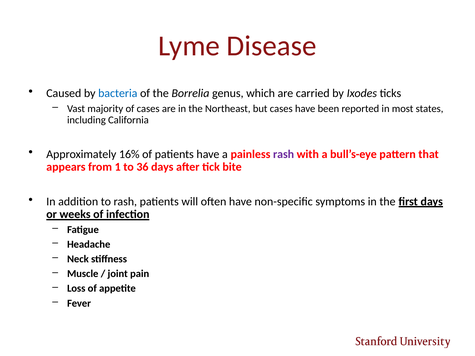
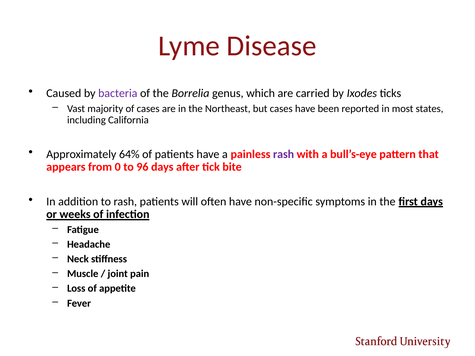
bacteria colour: blue -> purple
16%: 16% -> 64%
1: 1 -> 0
36: 36 -> 96
